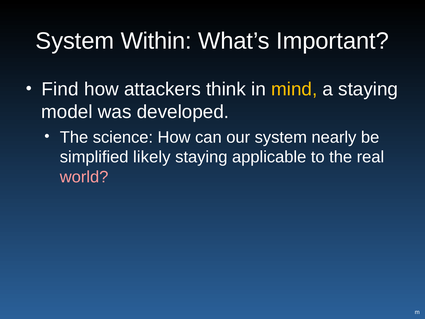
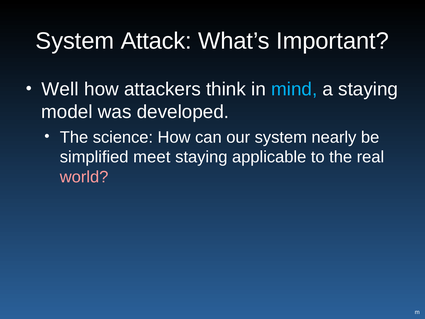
Within: Within -> Attack
Find: Find -> Well
mind colour: yellow -> light blue
likely: likely -> meet
